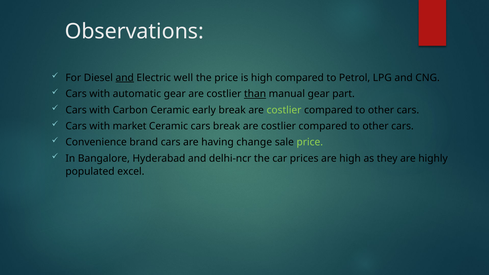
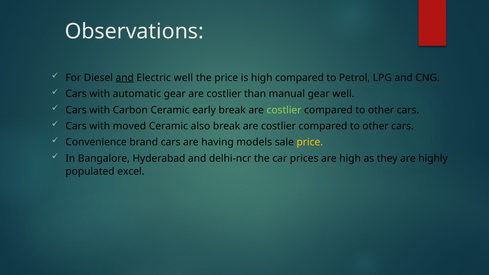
than underline: present -> none
gear part: part -> well
market: market -> moved
Ceramic cars: cars -> also
change: change -> models
price at (310, 142) colour: light green -> yellow
